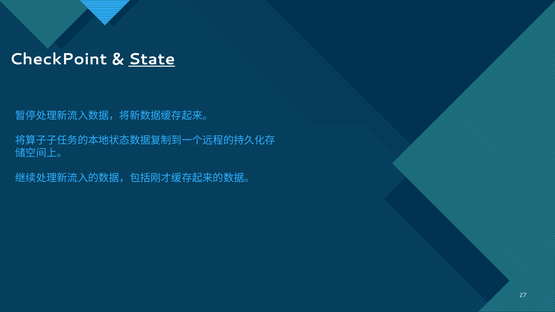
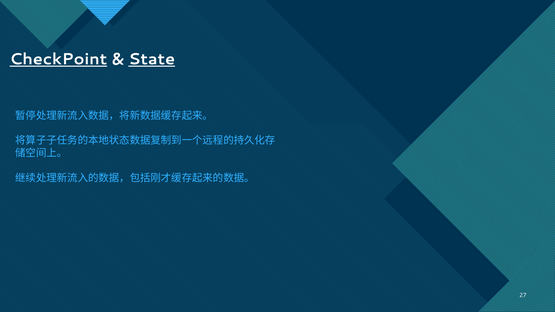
CheckPoint underline: none -> present
